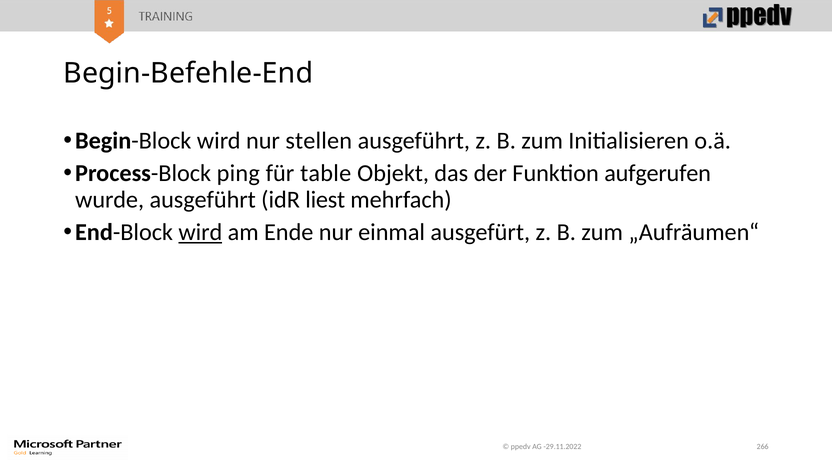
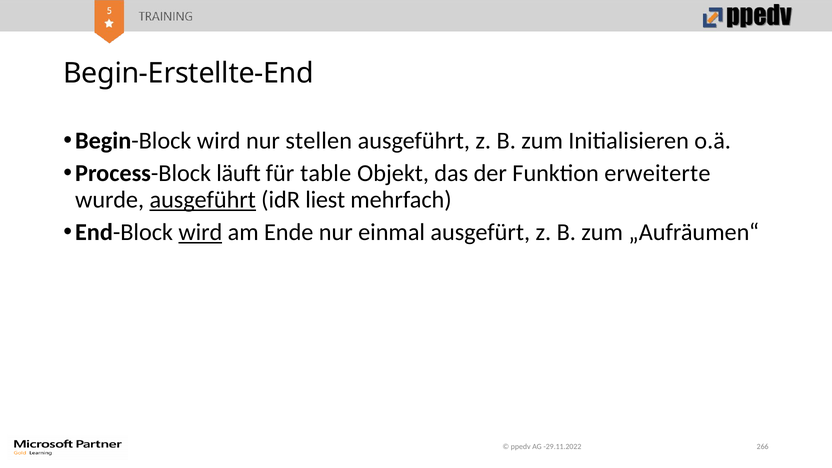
Begin-Befehle-End: Begin-Befehle-End -> Begin-Erstellte-End
ping: ping -> läuft
aufgerufen: aufgerufen -> erweiterte
ausgeführt at (203, 200) underline: none -> present
